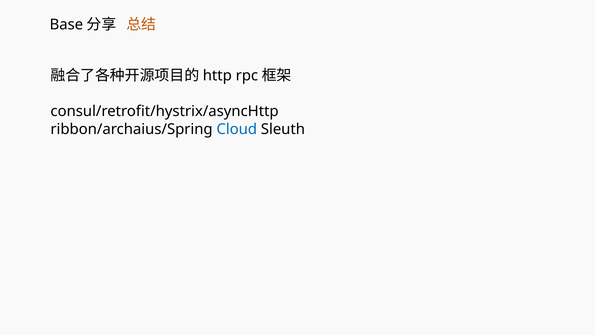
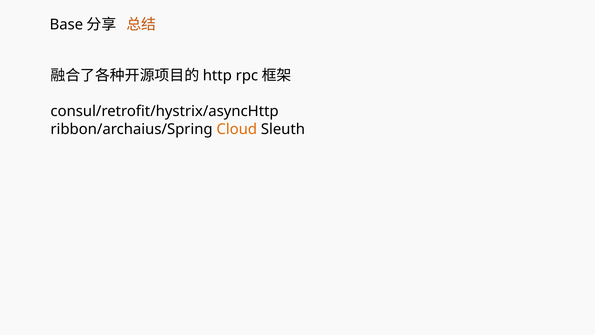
Cloud colour: blue -> orange
